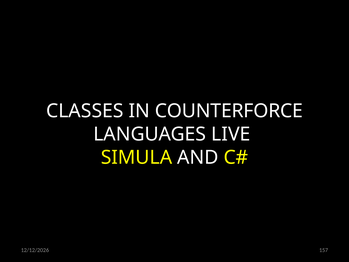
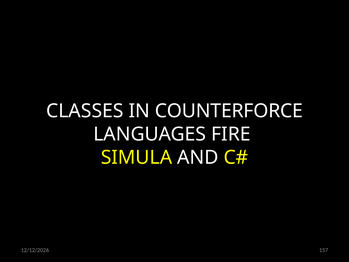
LIVE: LIVE -> FIRE
